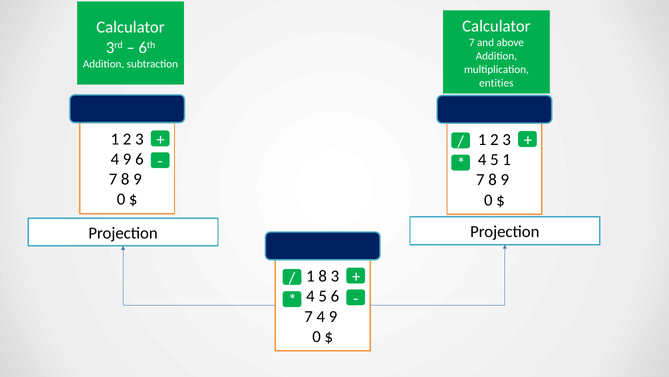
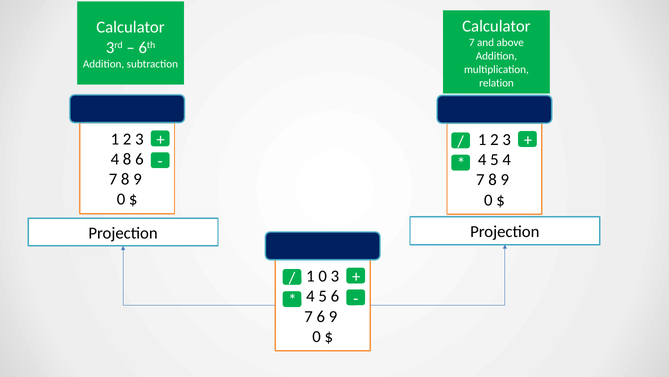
entities: entities -> relation
9 at (127, 159): 9 -> 8
5 1: 1 -> 4
1 8: 8 -> 0
7 4: 4 -> 6
